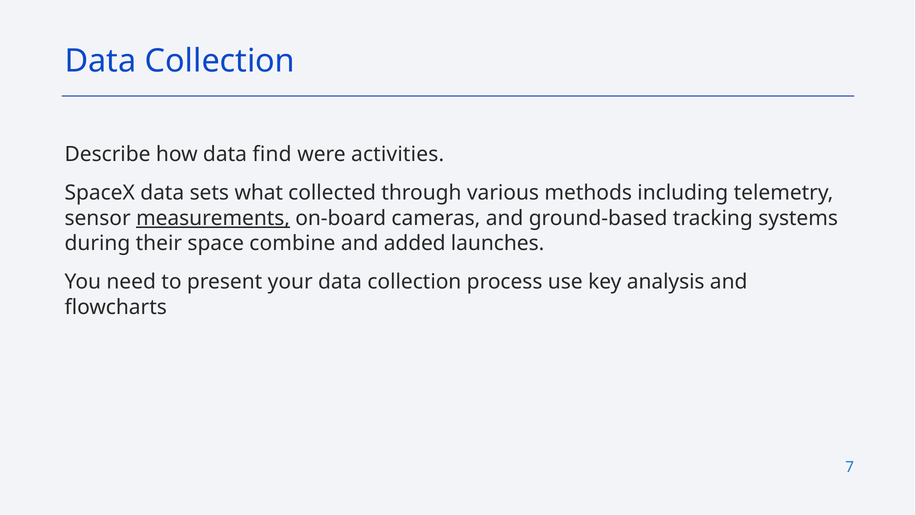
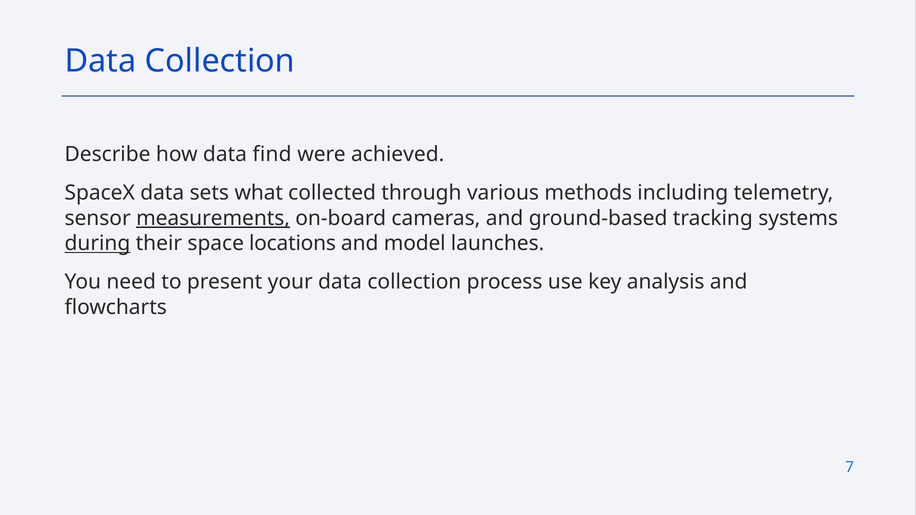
activities: activities -> achieved
during underline: none -> present
combine: combine -> locations
added: added -> model
